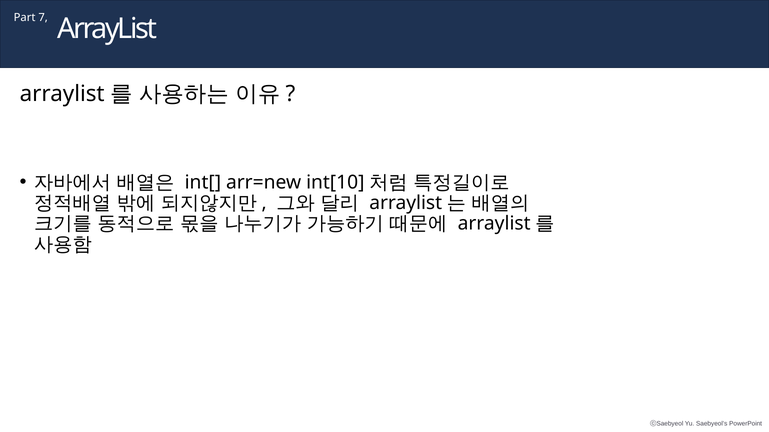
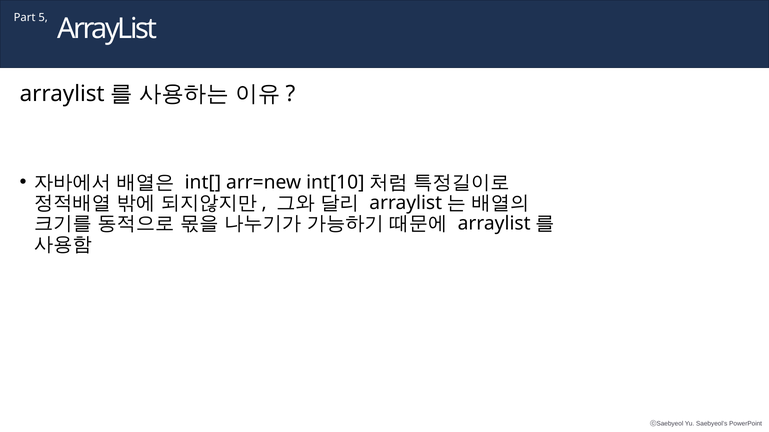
7: 7 -> 5
